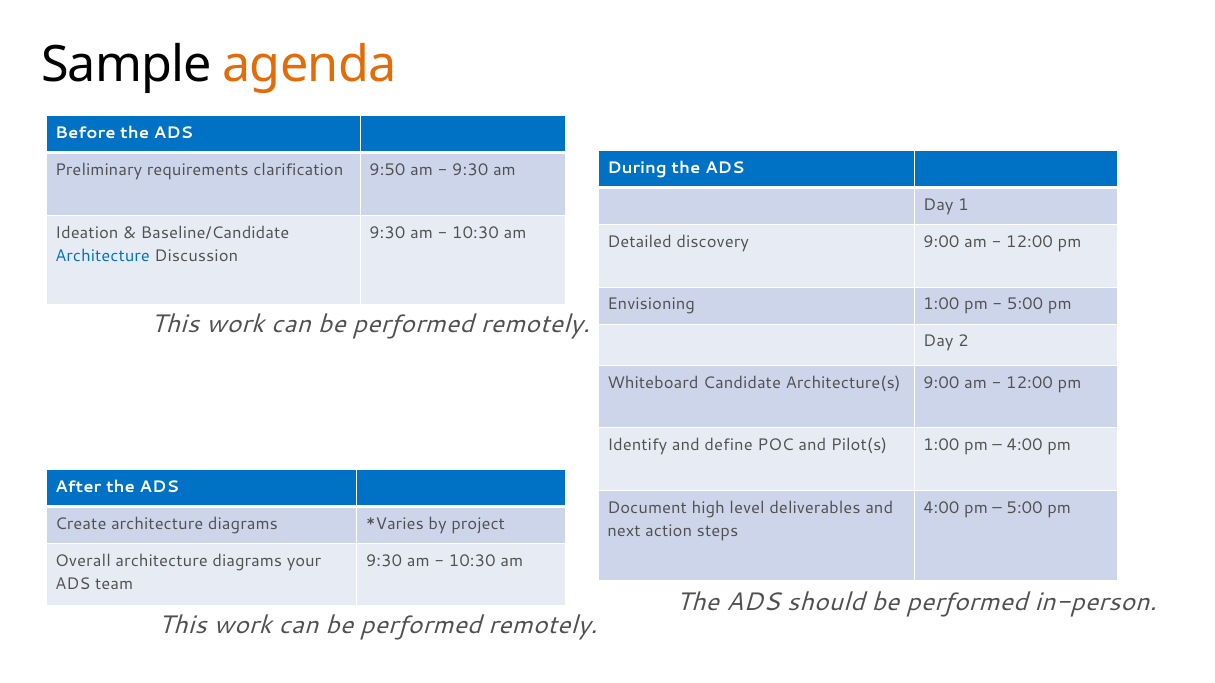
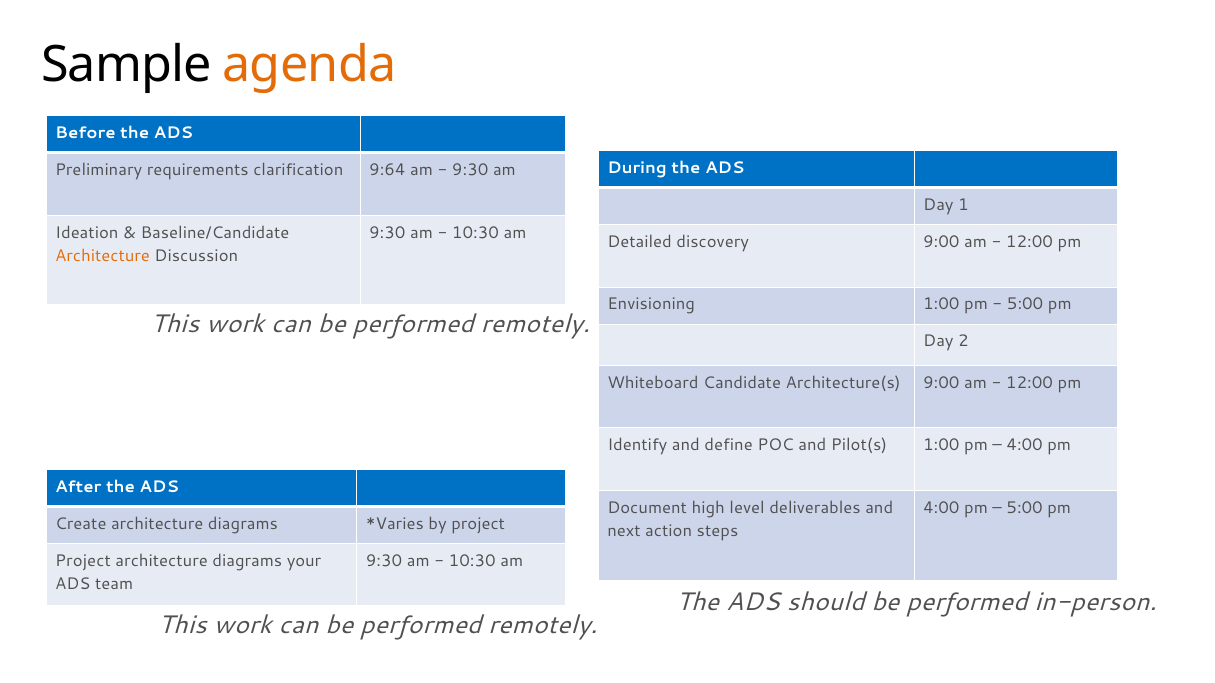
9:50: 9:50 -> 9:64
Architecture at (103, 256) colour: blue -> orange
Overall at (83, 561): Overall -> Project
